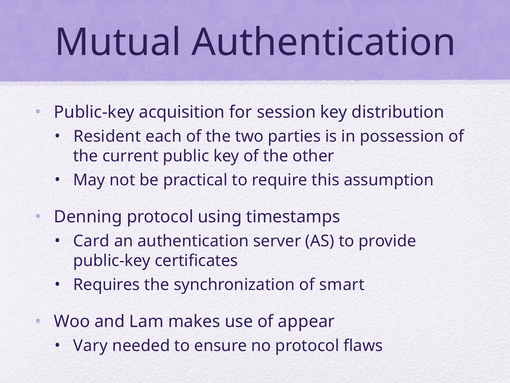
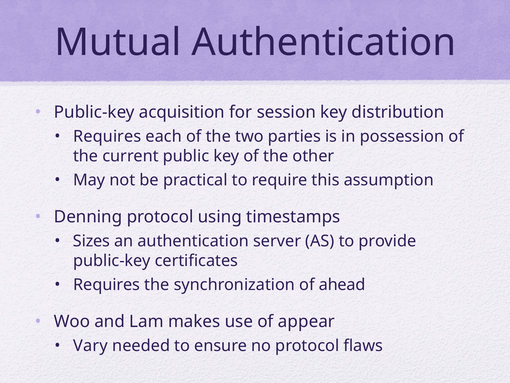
Resident at (107, 136): Resident -> Requires
Card: Card -> Sizes
smart: smart -> ahead
